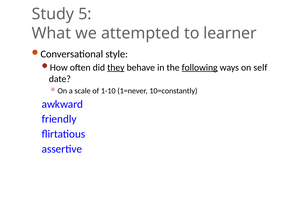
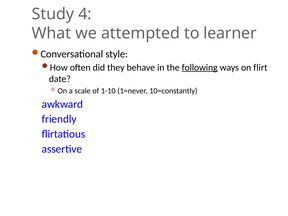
5: 5 -> 4
they underline: present -> none
self: self -> flirt
